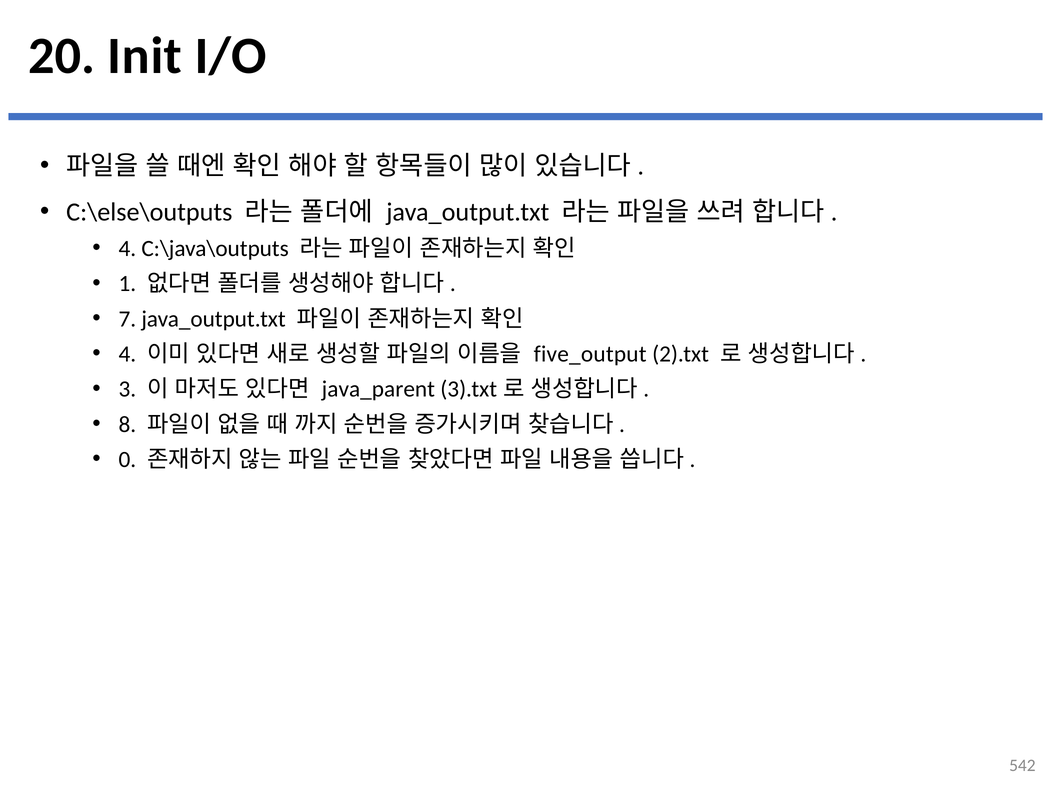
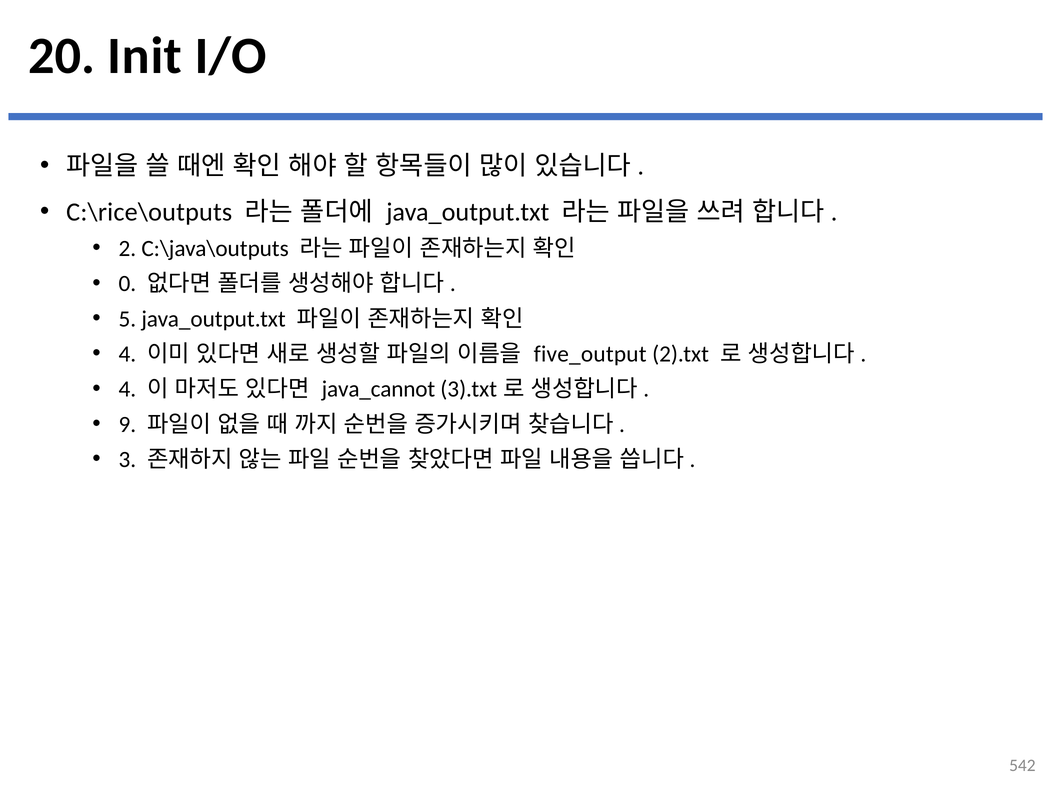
C:\else\outputs: C:\else\outputs -> C:\rice\outputs
4 at (127, 249): 4 -> 2
1: 1 -> 0
7: 7 -> 5
3 at (127, 389): 3 -> 4
java_parent: java_parent -> java_cannot
8: 8 -> 9
0: 0 -> 3
